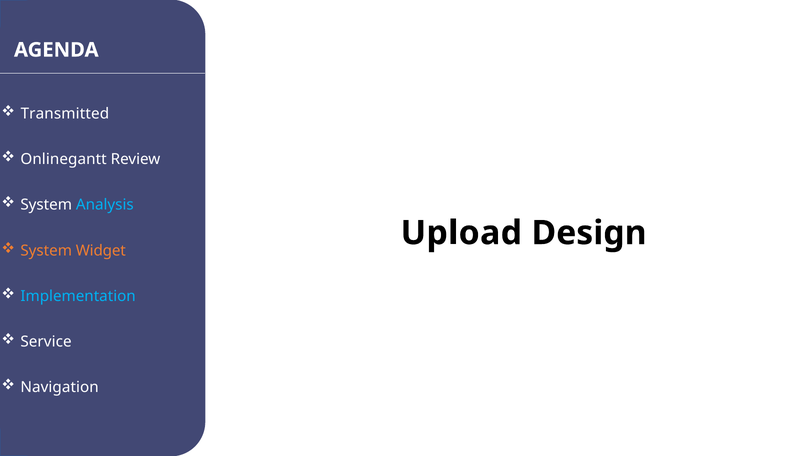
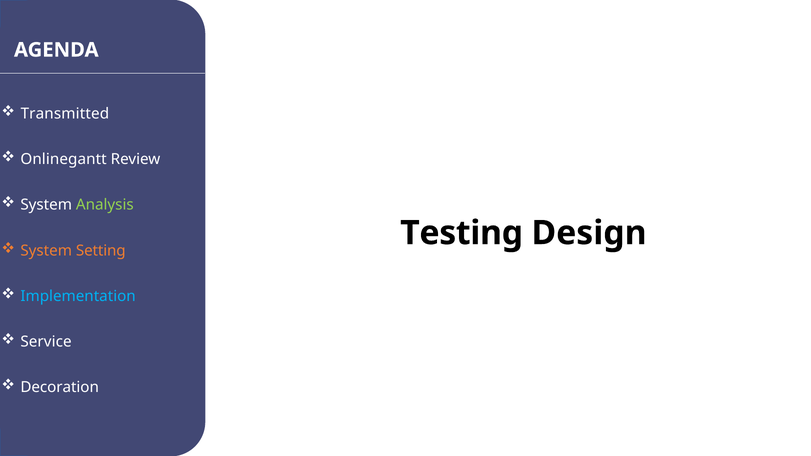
Analysis colour: light blue -> light green
Upload: Upload -> Testing
Widget: Widget -> Setting
Navigation: Navigation -> Decoration
